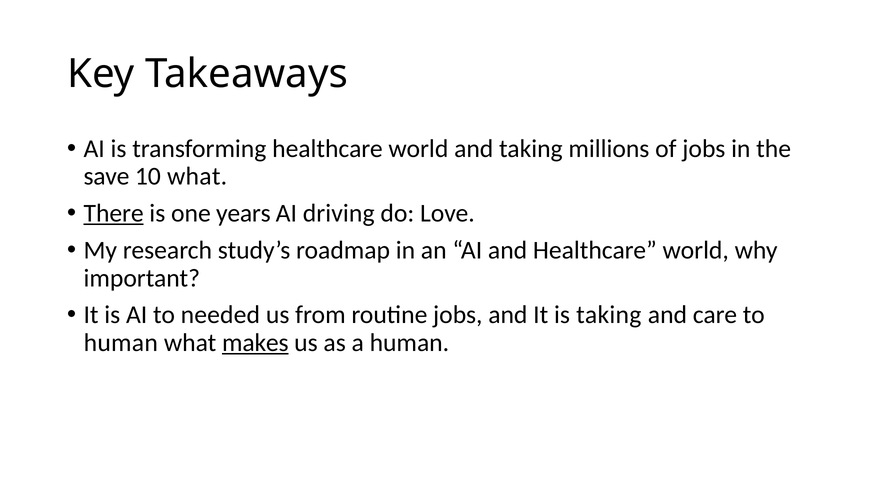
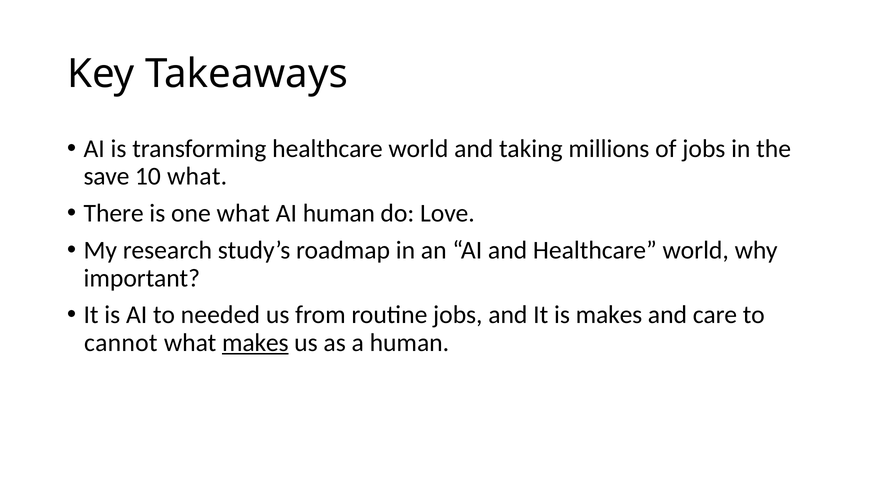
There underline: present -> none
one years: years -> what
AI driving: driving -> human
is taking: taking -> makes
human at (121, 343): human -> cannot
